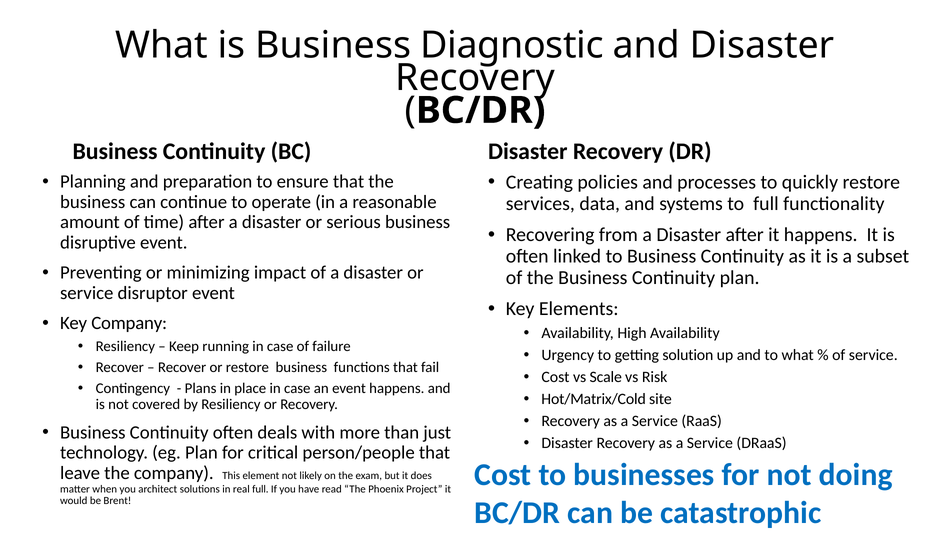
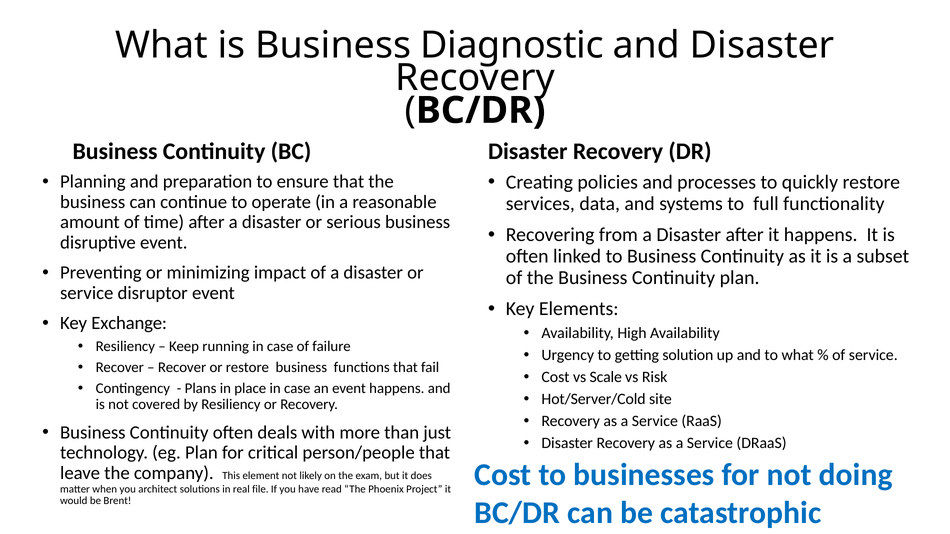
Key Company: Company -> Exchange
Hot/Matrix/Cold: Hot/Matrix/Cold -> Hot/Server/Cold
real full: full -> file
